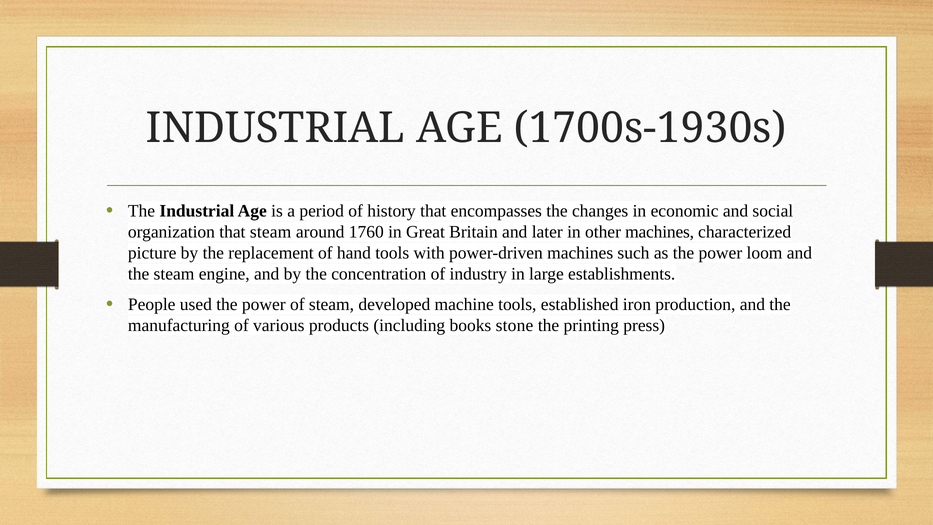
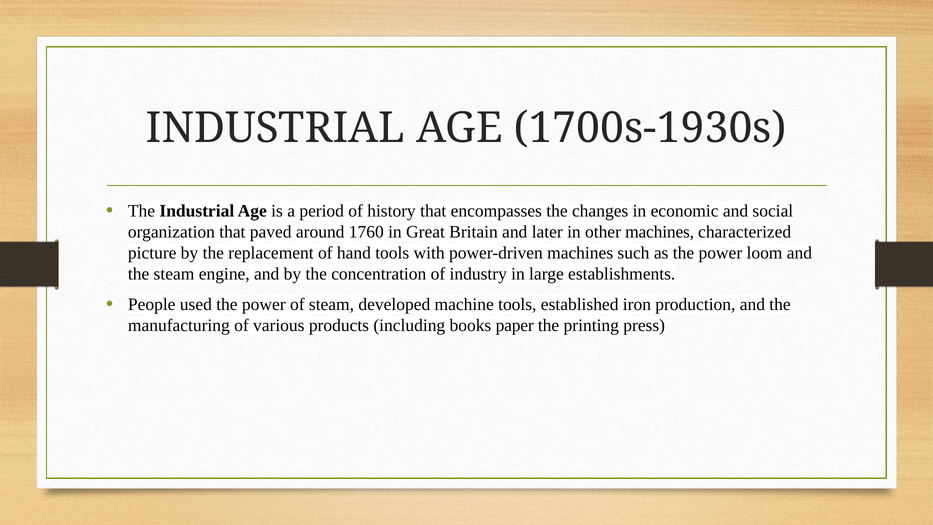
that steam: steam -> paved
stone: stone -> paper
